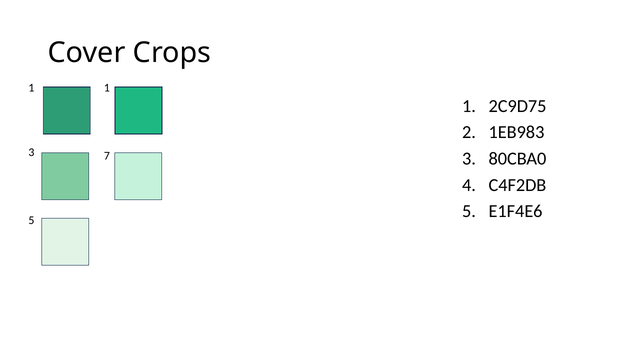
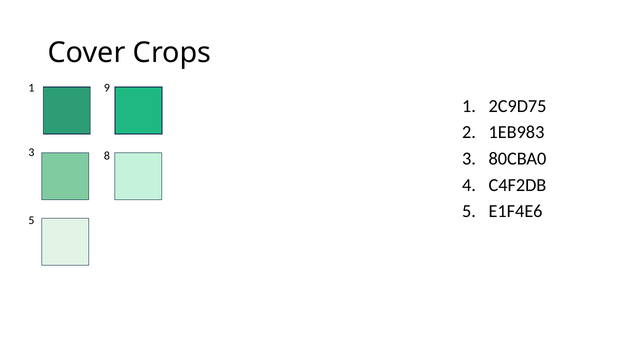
1 1: 1 -> 9
7: 7 -> 8
